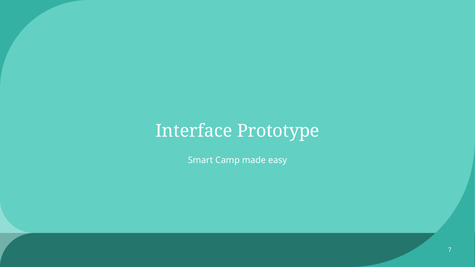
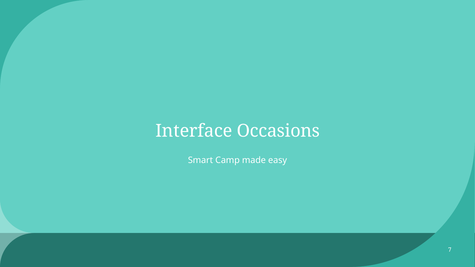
Prototype: Prototype -> Occasions
